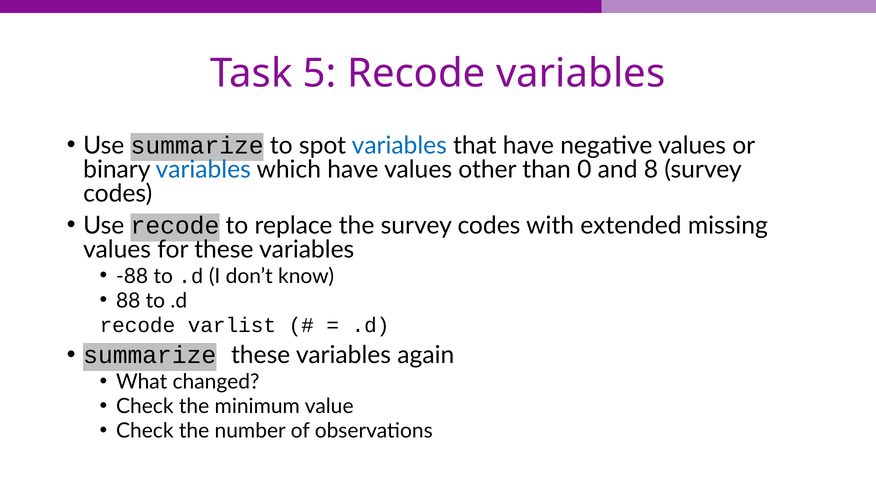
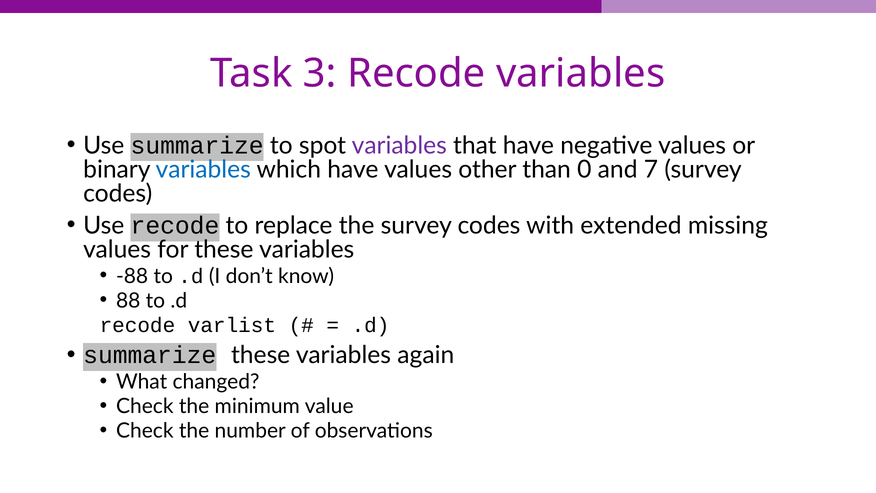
5: 5 -> 3
variables at (399, 145) colour: blue -> purple
8: 8 -> 7
